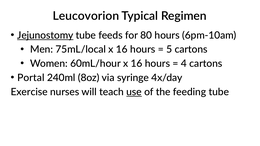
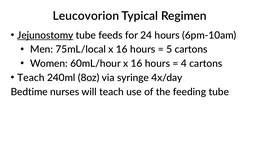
80: 80 -> 24
Portal at (31, 78): Portal -> Teach
Exercise: Exercise -> Bedtime
use underline: present -> none
